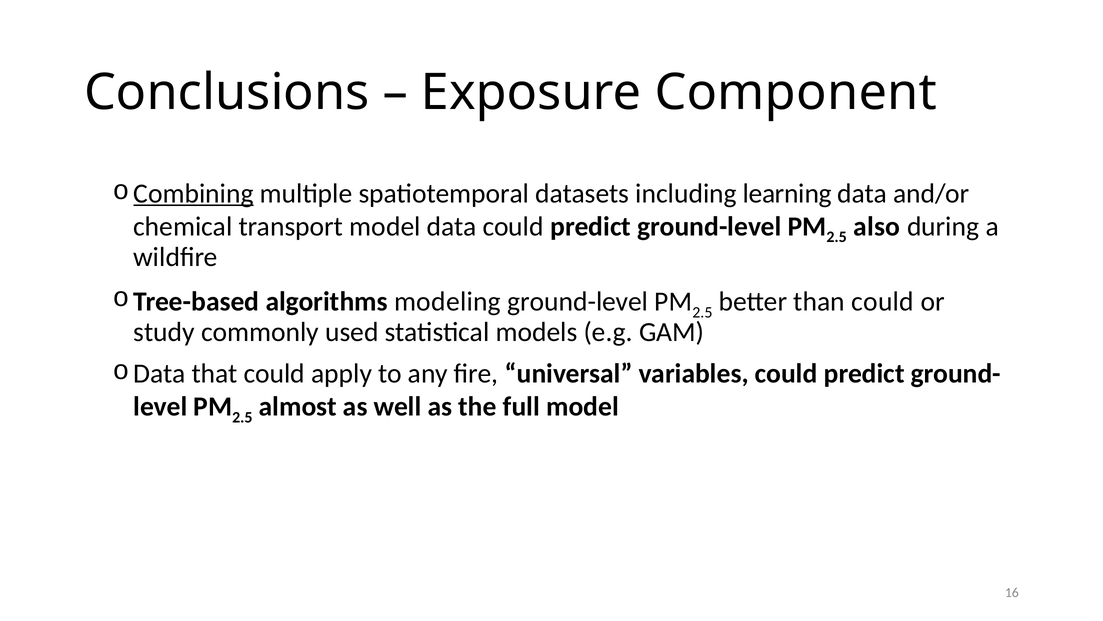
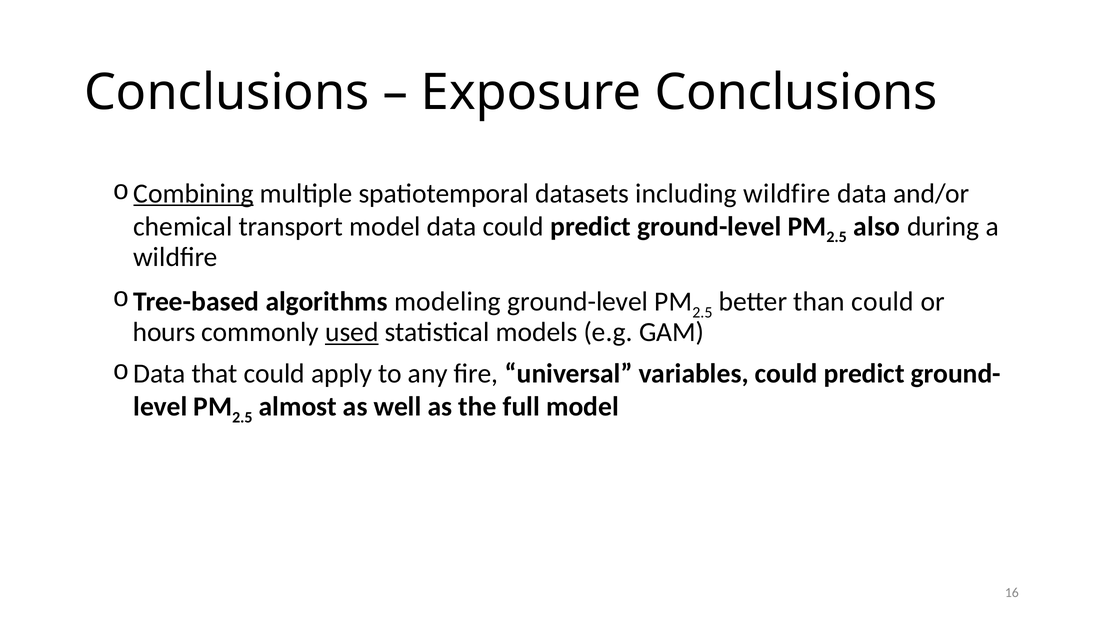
Exposure Component: Component -> Conclusions
including learning: learning -> wildfire
study: study -> hours
used underline: none -> present
